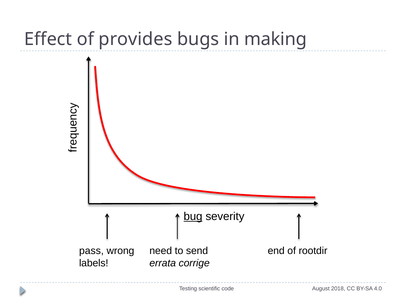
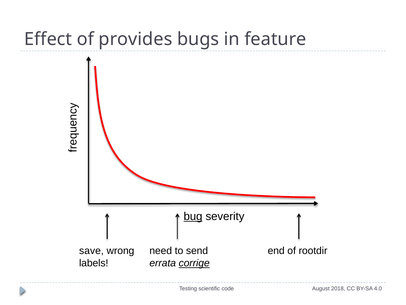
making: making -> feature
pass: pass -> save
corrige underline: none -> present
